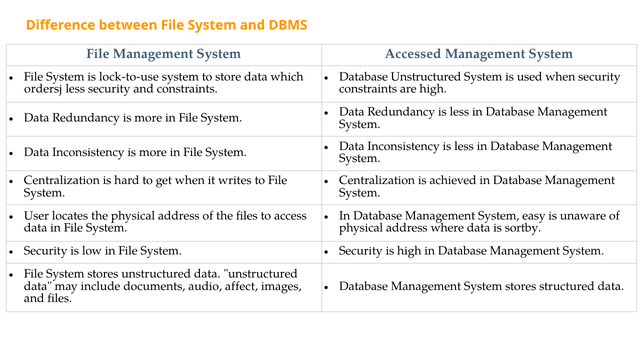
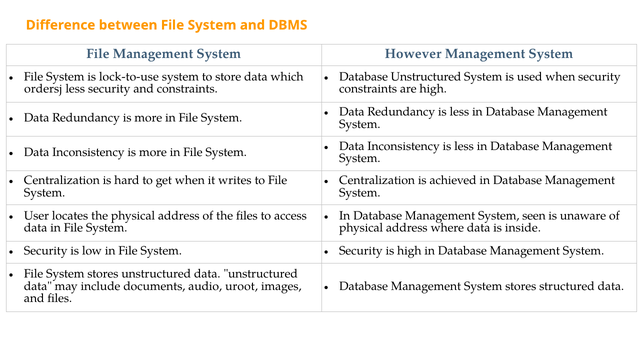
Accessed: Accessed -> However
easy: easy -> seen
sortby: sortby -> inside
affect: affect -> uroot
